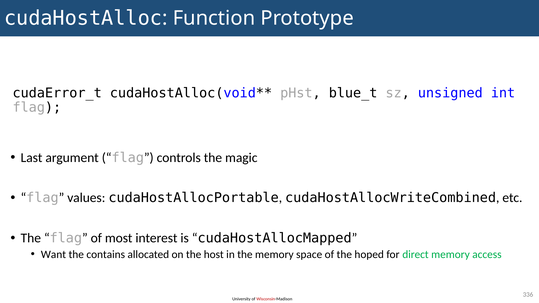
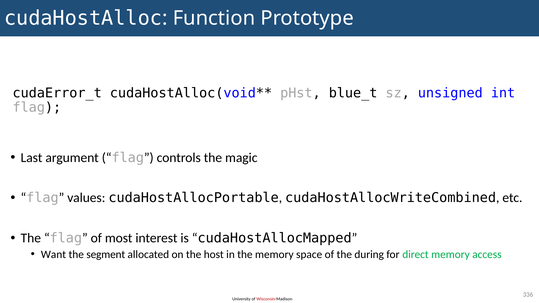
contains: contains -> segment
hoped: hoped -> during
